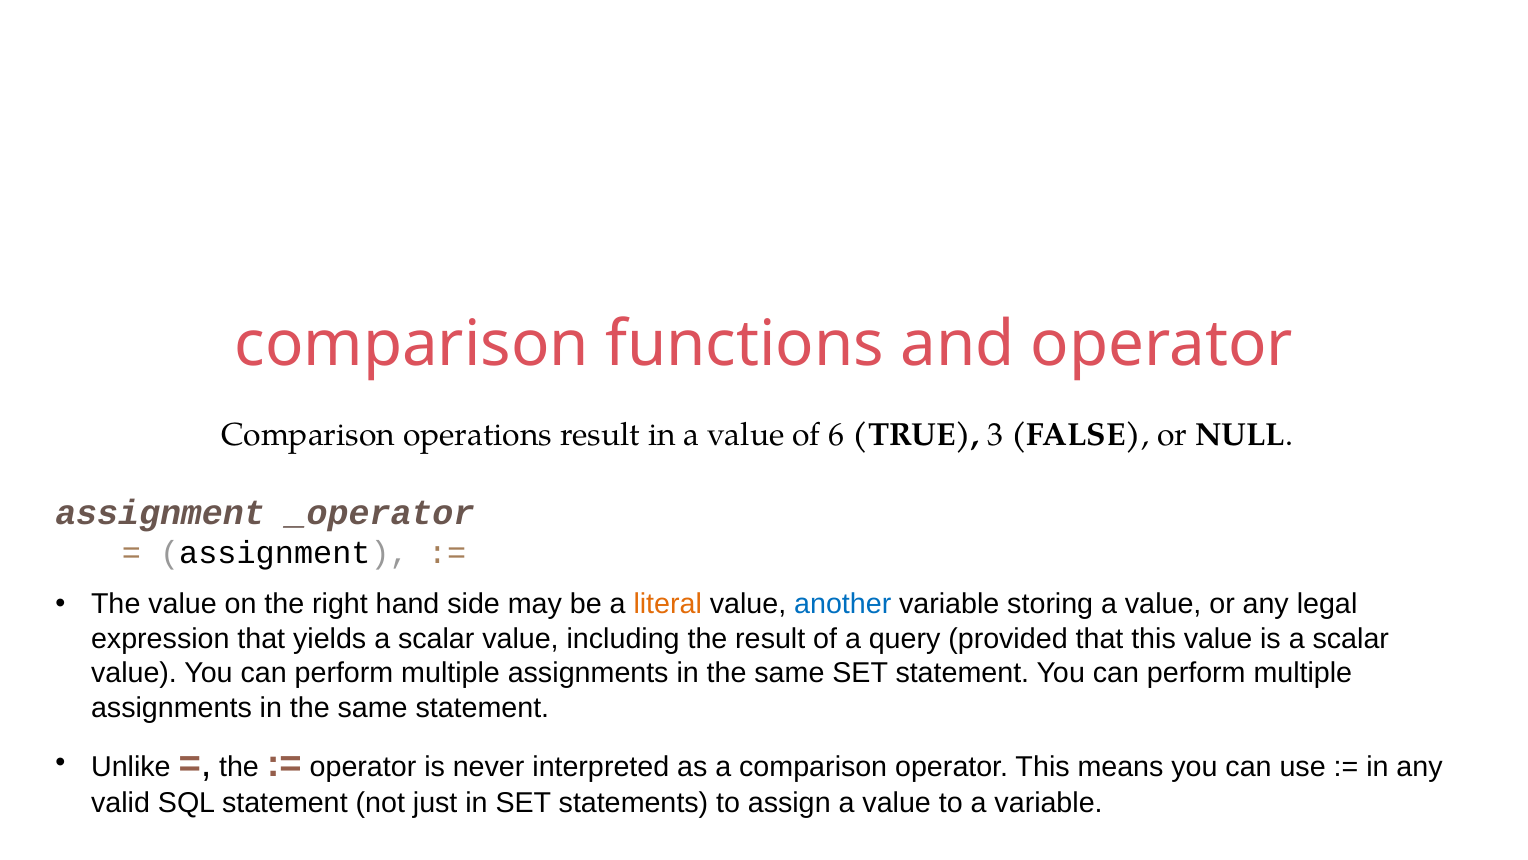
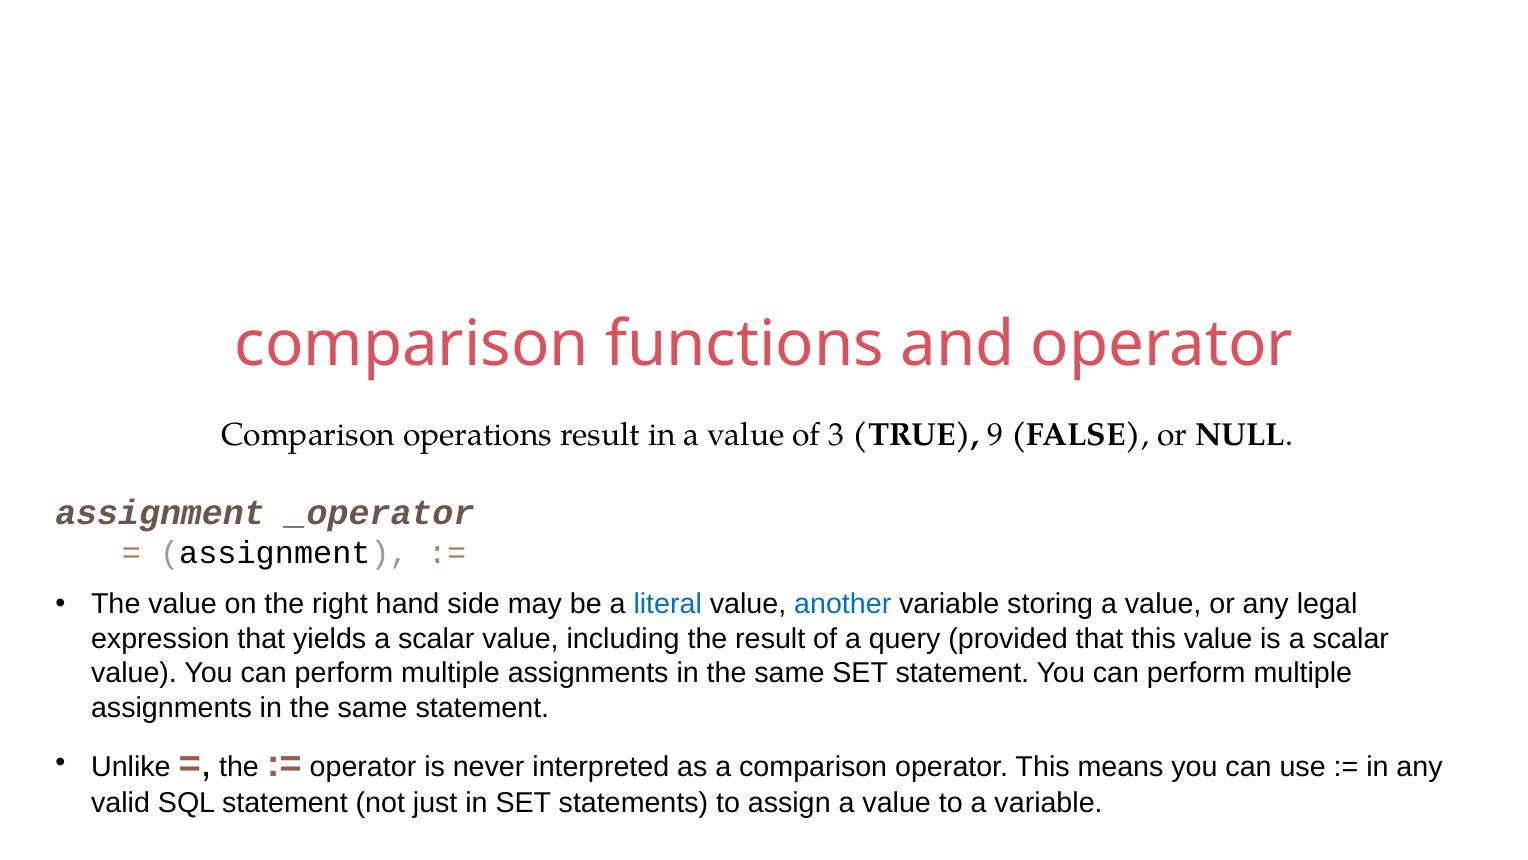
6: 6 -> 3
3: 3 -> 9
literal colour: orange -> blue
